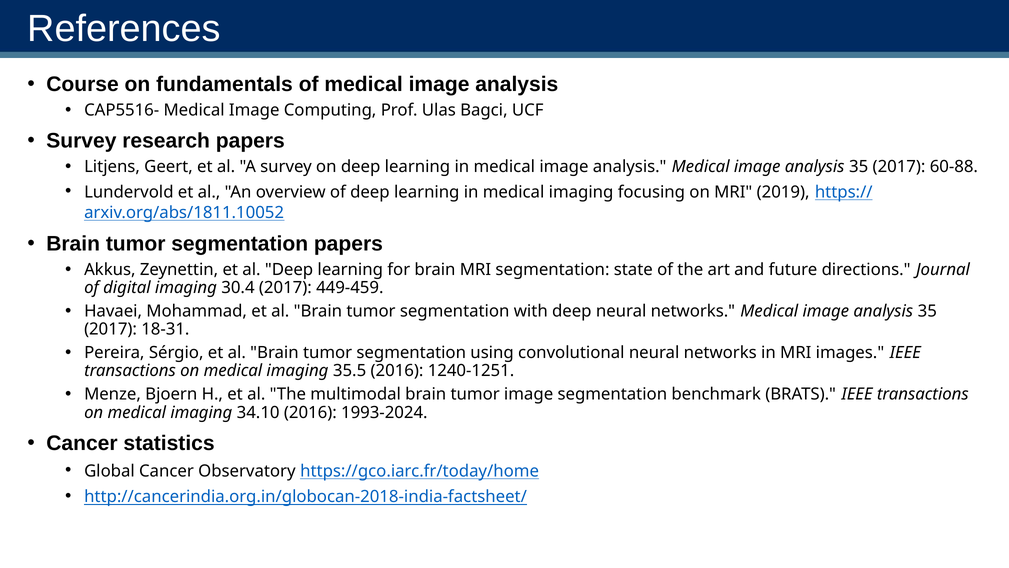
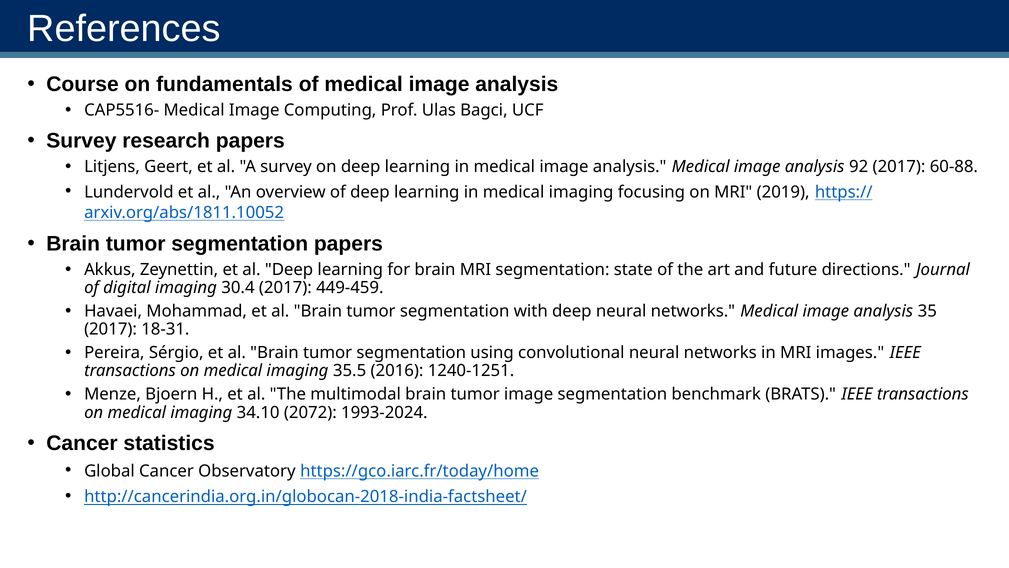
35 at (859, 167): 35 -> 92
34.10 2016: 2016 -> 2072
